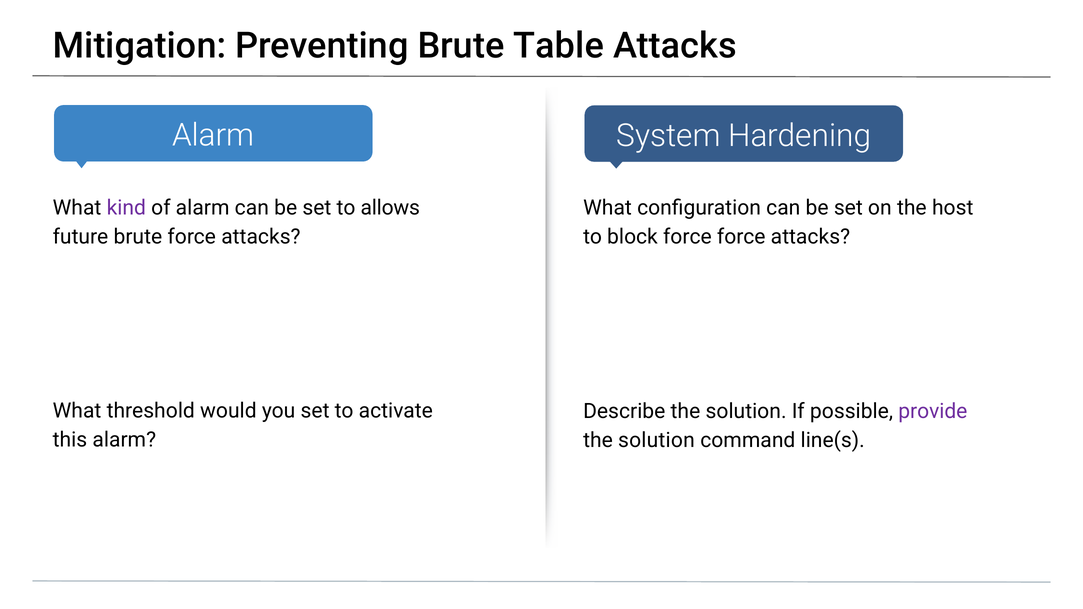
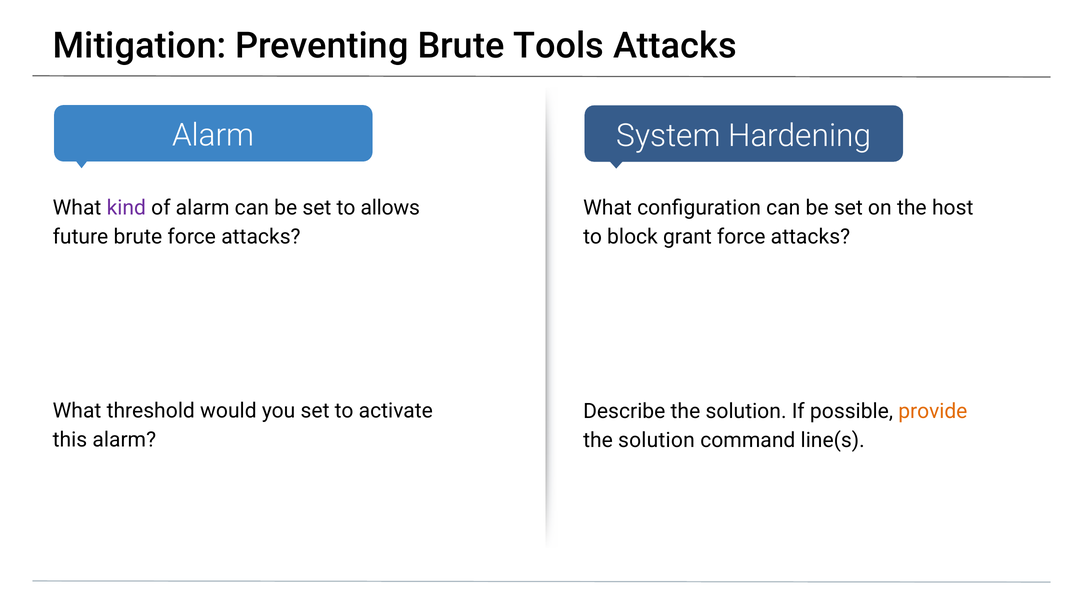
Table: Table -> Tools
block force: force -> grant
provide colour: purple -> orange
